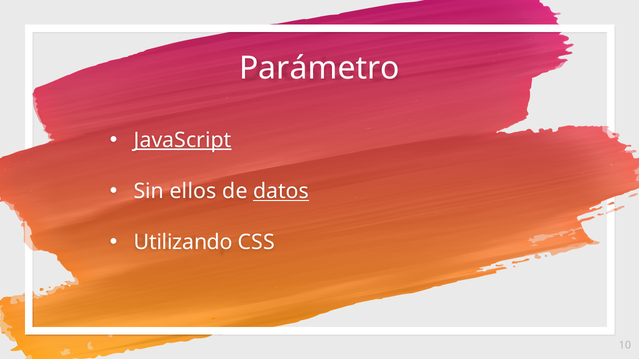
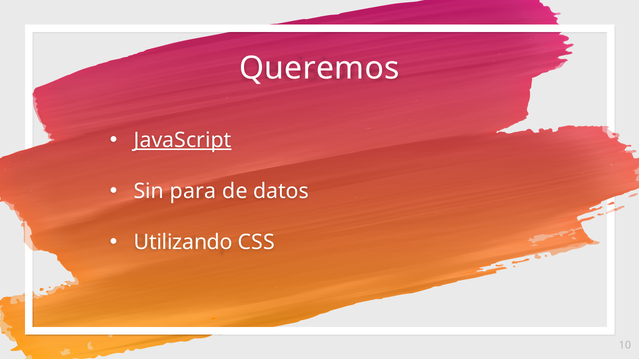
Parámetro: Parámetro -> Queremos
ellos: ellos -> para
datos underline: present -> none
